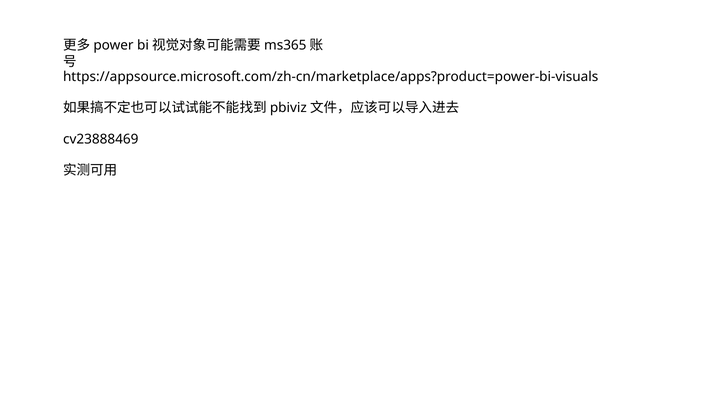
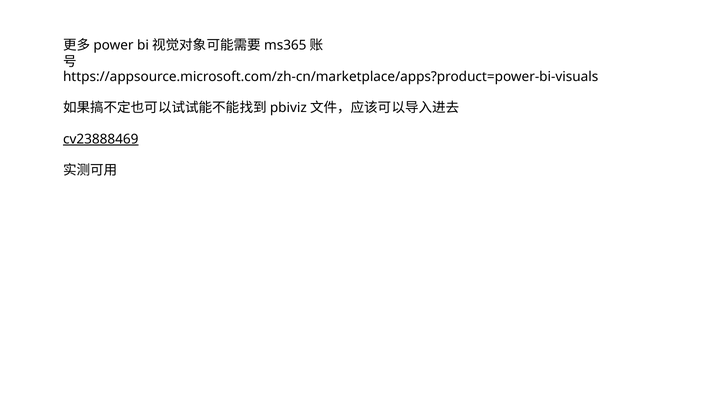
cv23888469 underline: none -> present
